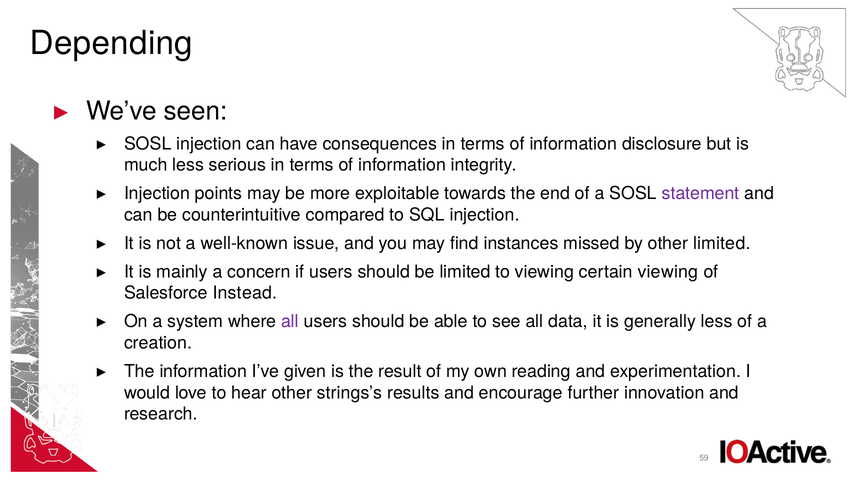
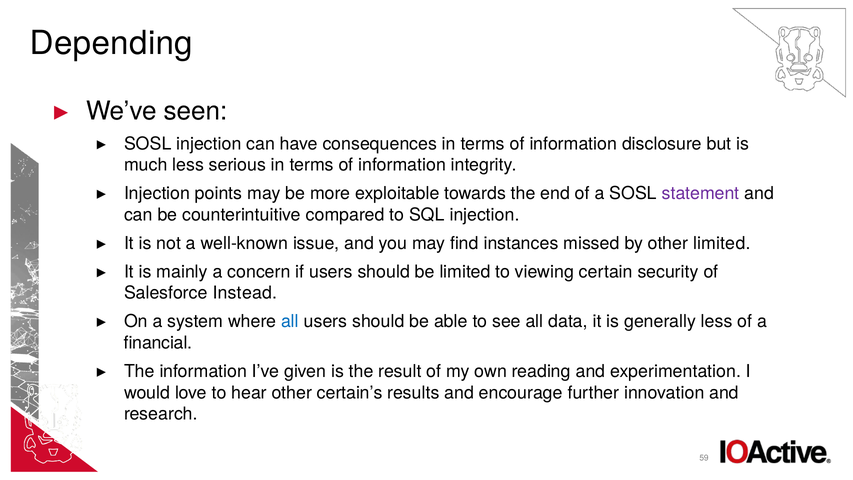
certain viewing: viewing -> security
all at (290, 321) colour: purple -> blue
creation: creation -> financial
strings’s: strings’s -> certain’s
